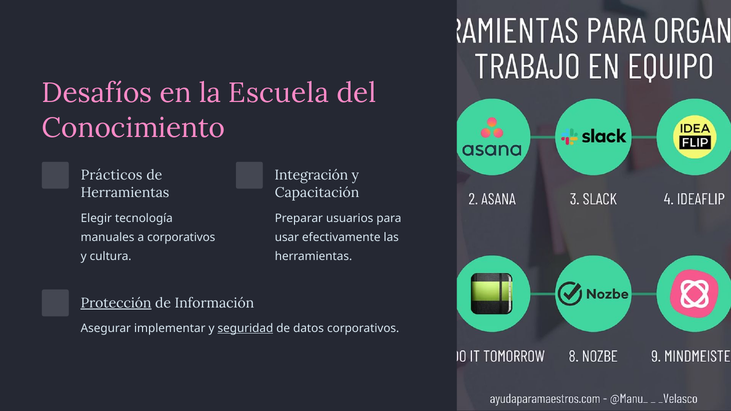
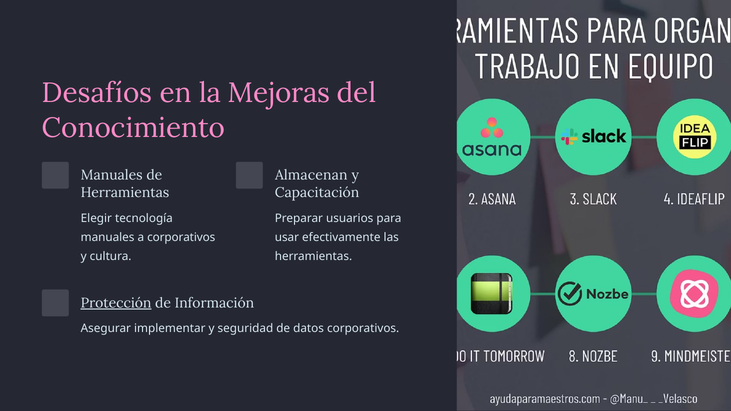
Escuela: Escuela -> Mejoras
Prácticos at (112, 175): Prácticos -> Manuales
Integración: Integración -> Almacenan
seguridad underline: present -> none
